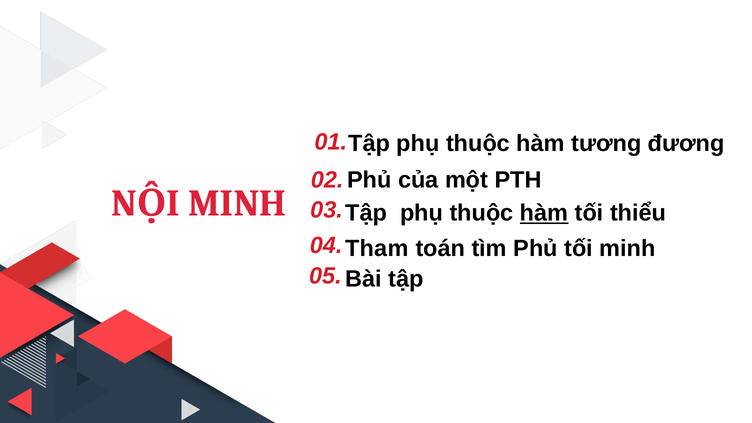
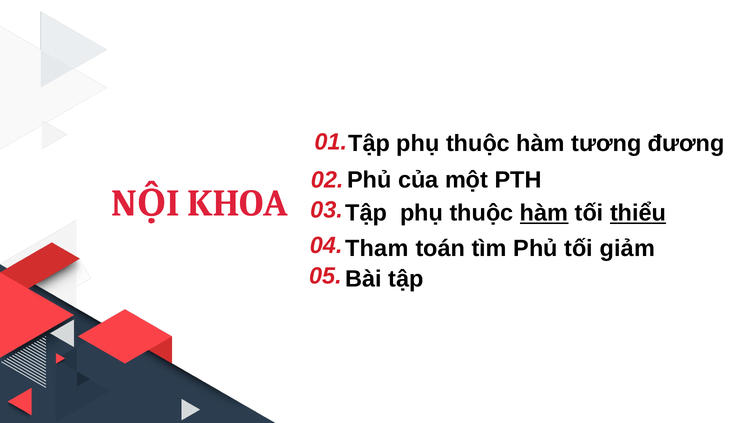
MINH at (237, 203): MINH -> KHOA
thiểu underline: none -> present
tối minh: minh -> giảm
